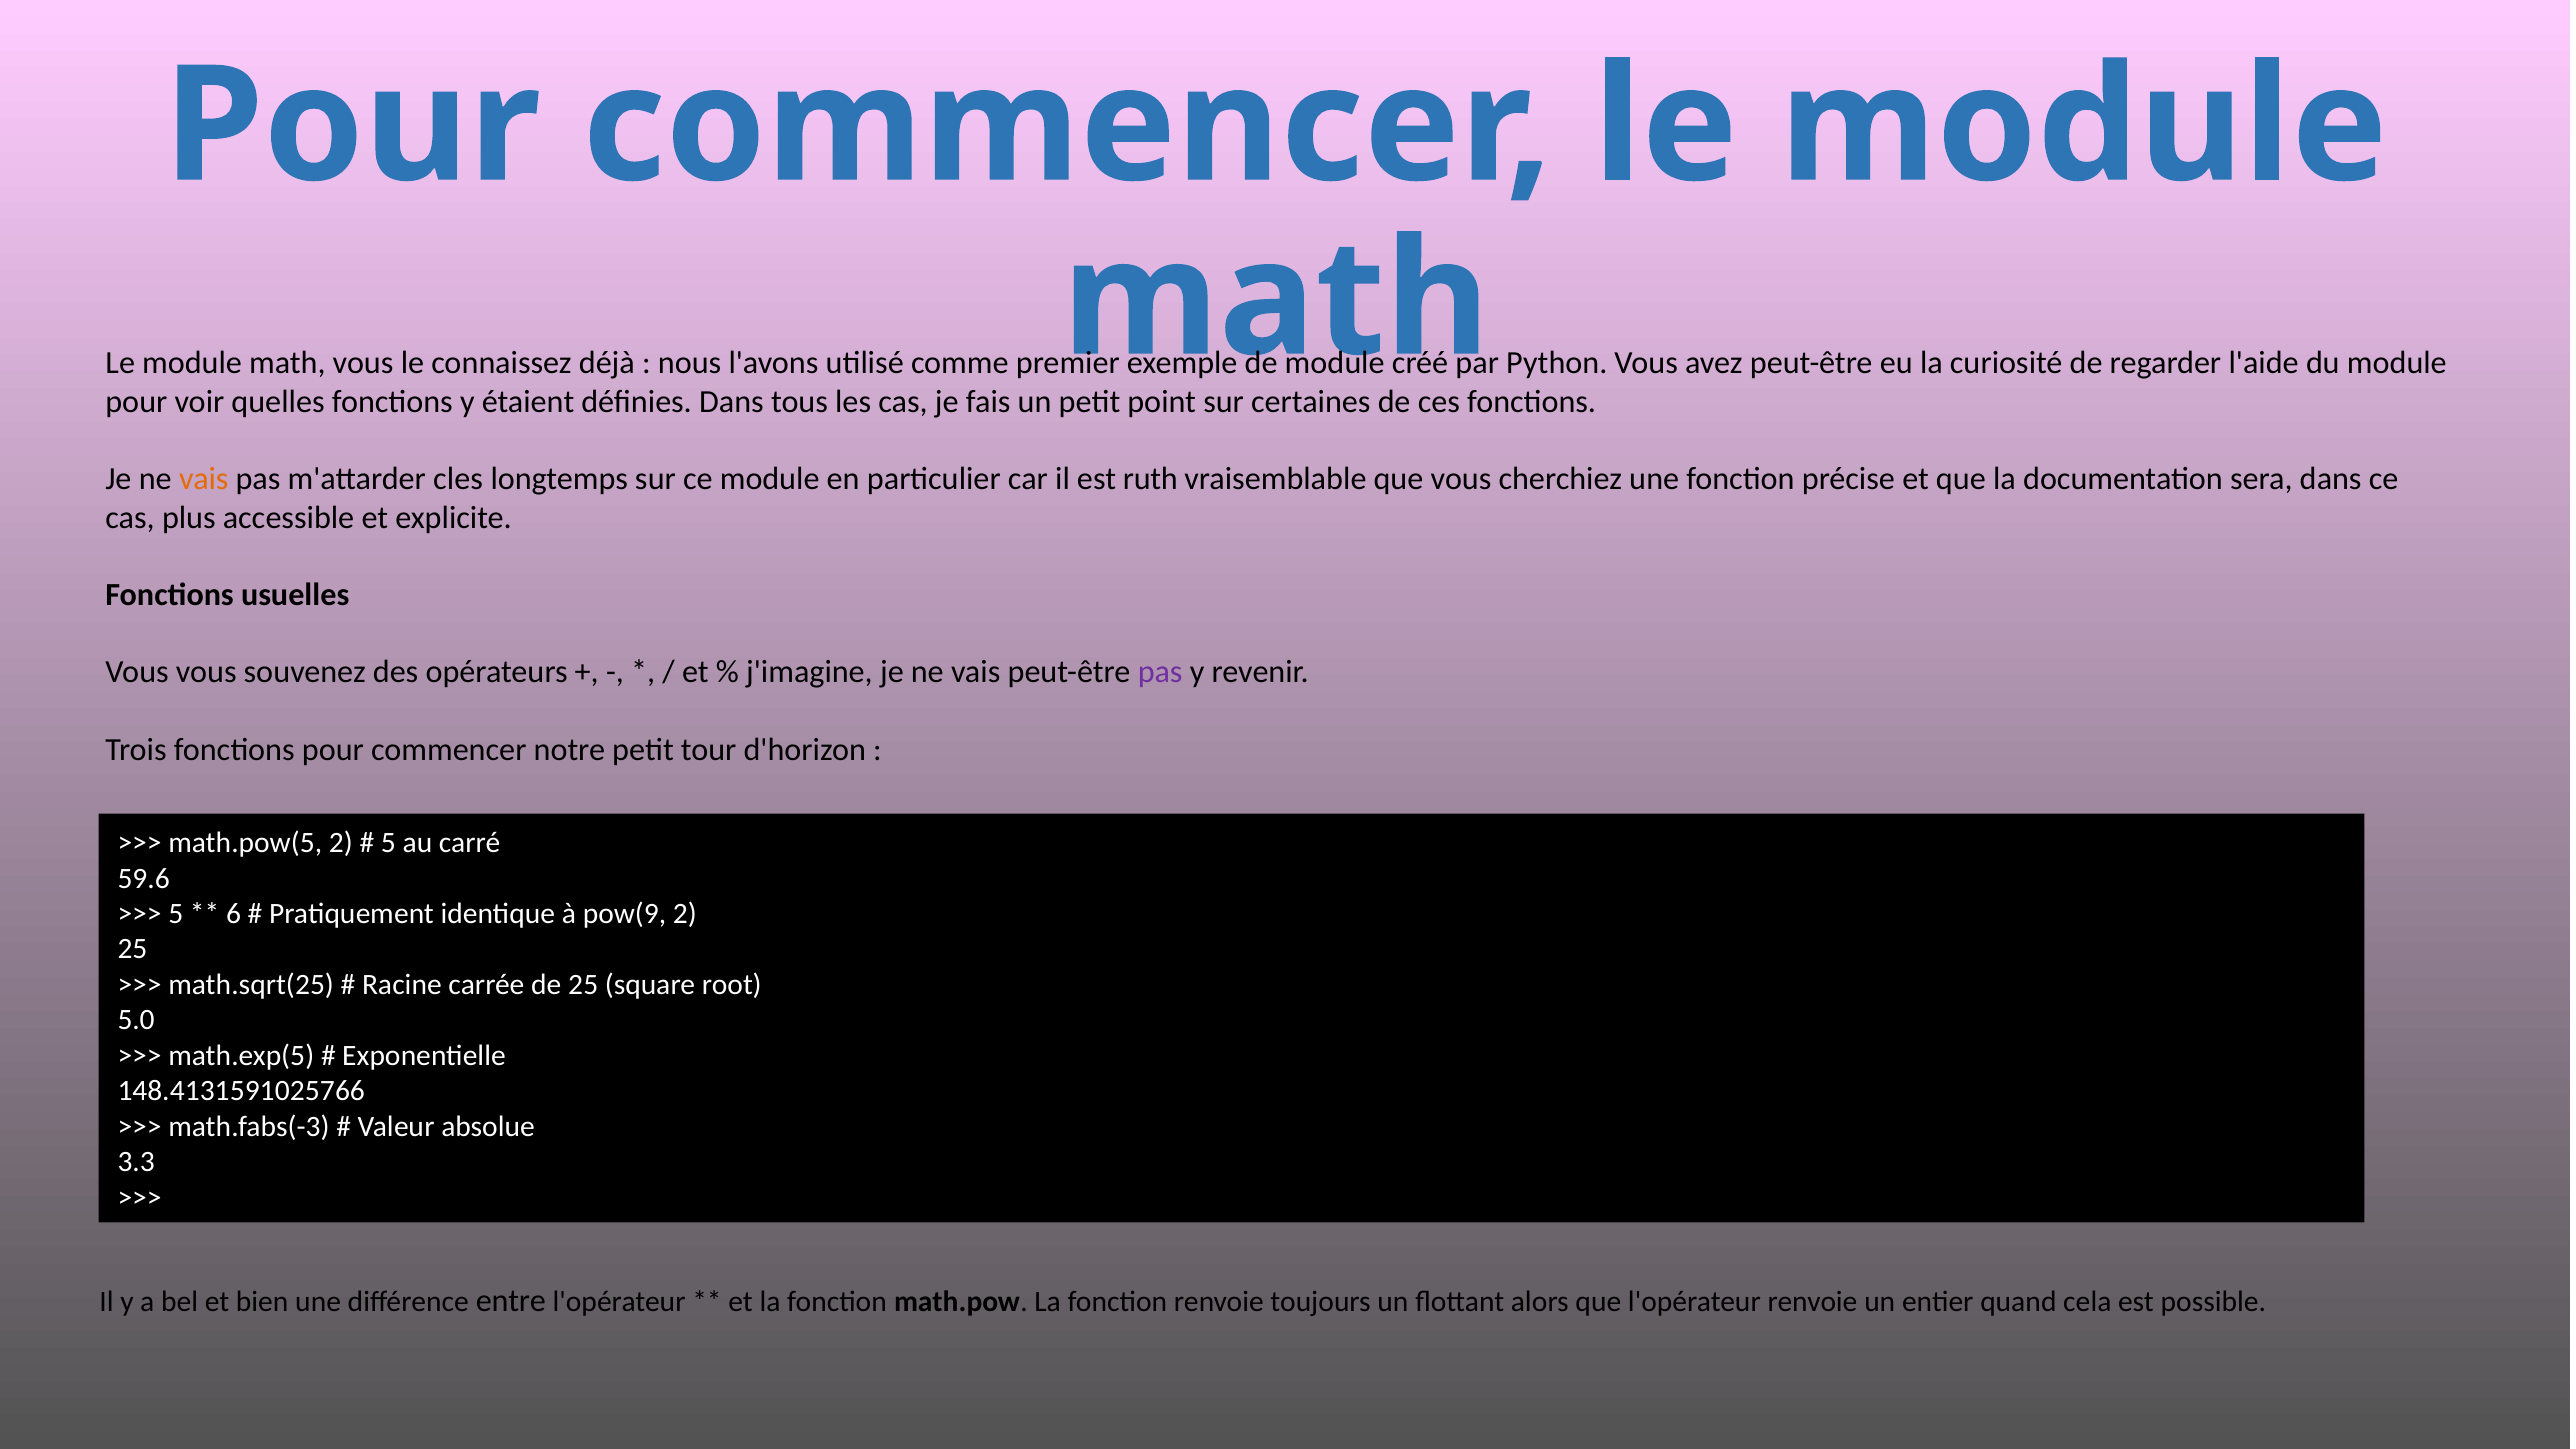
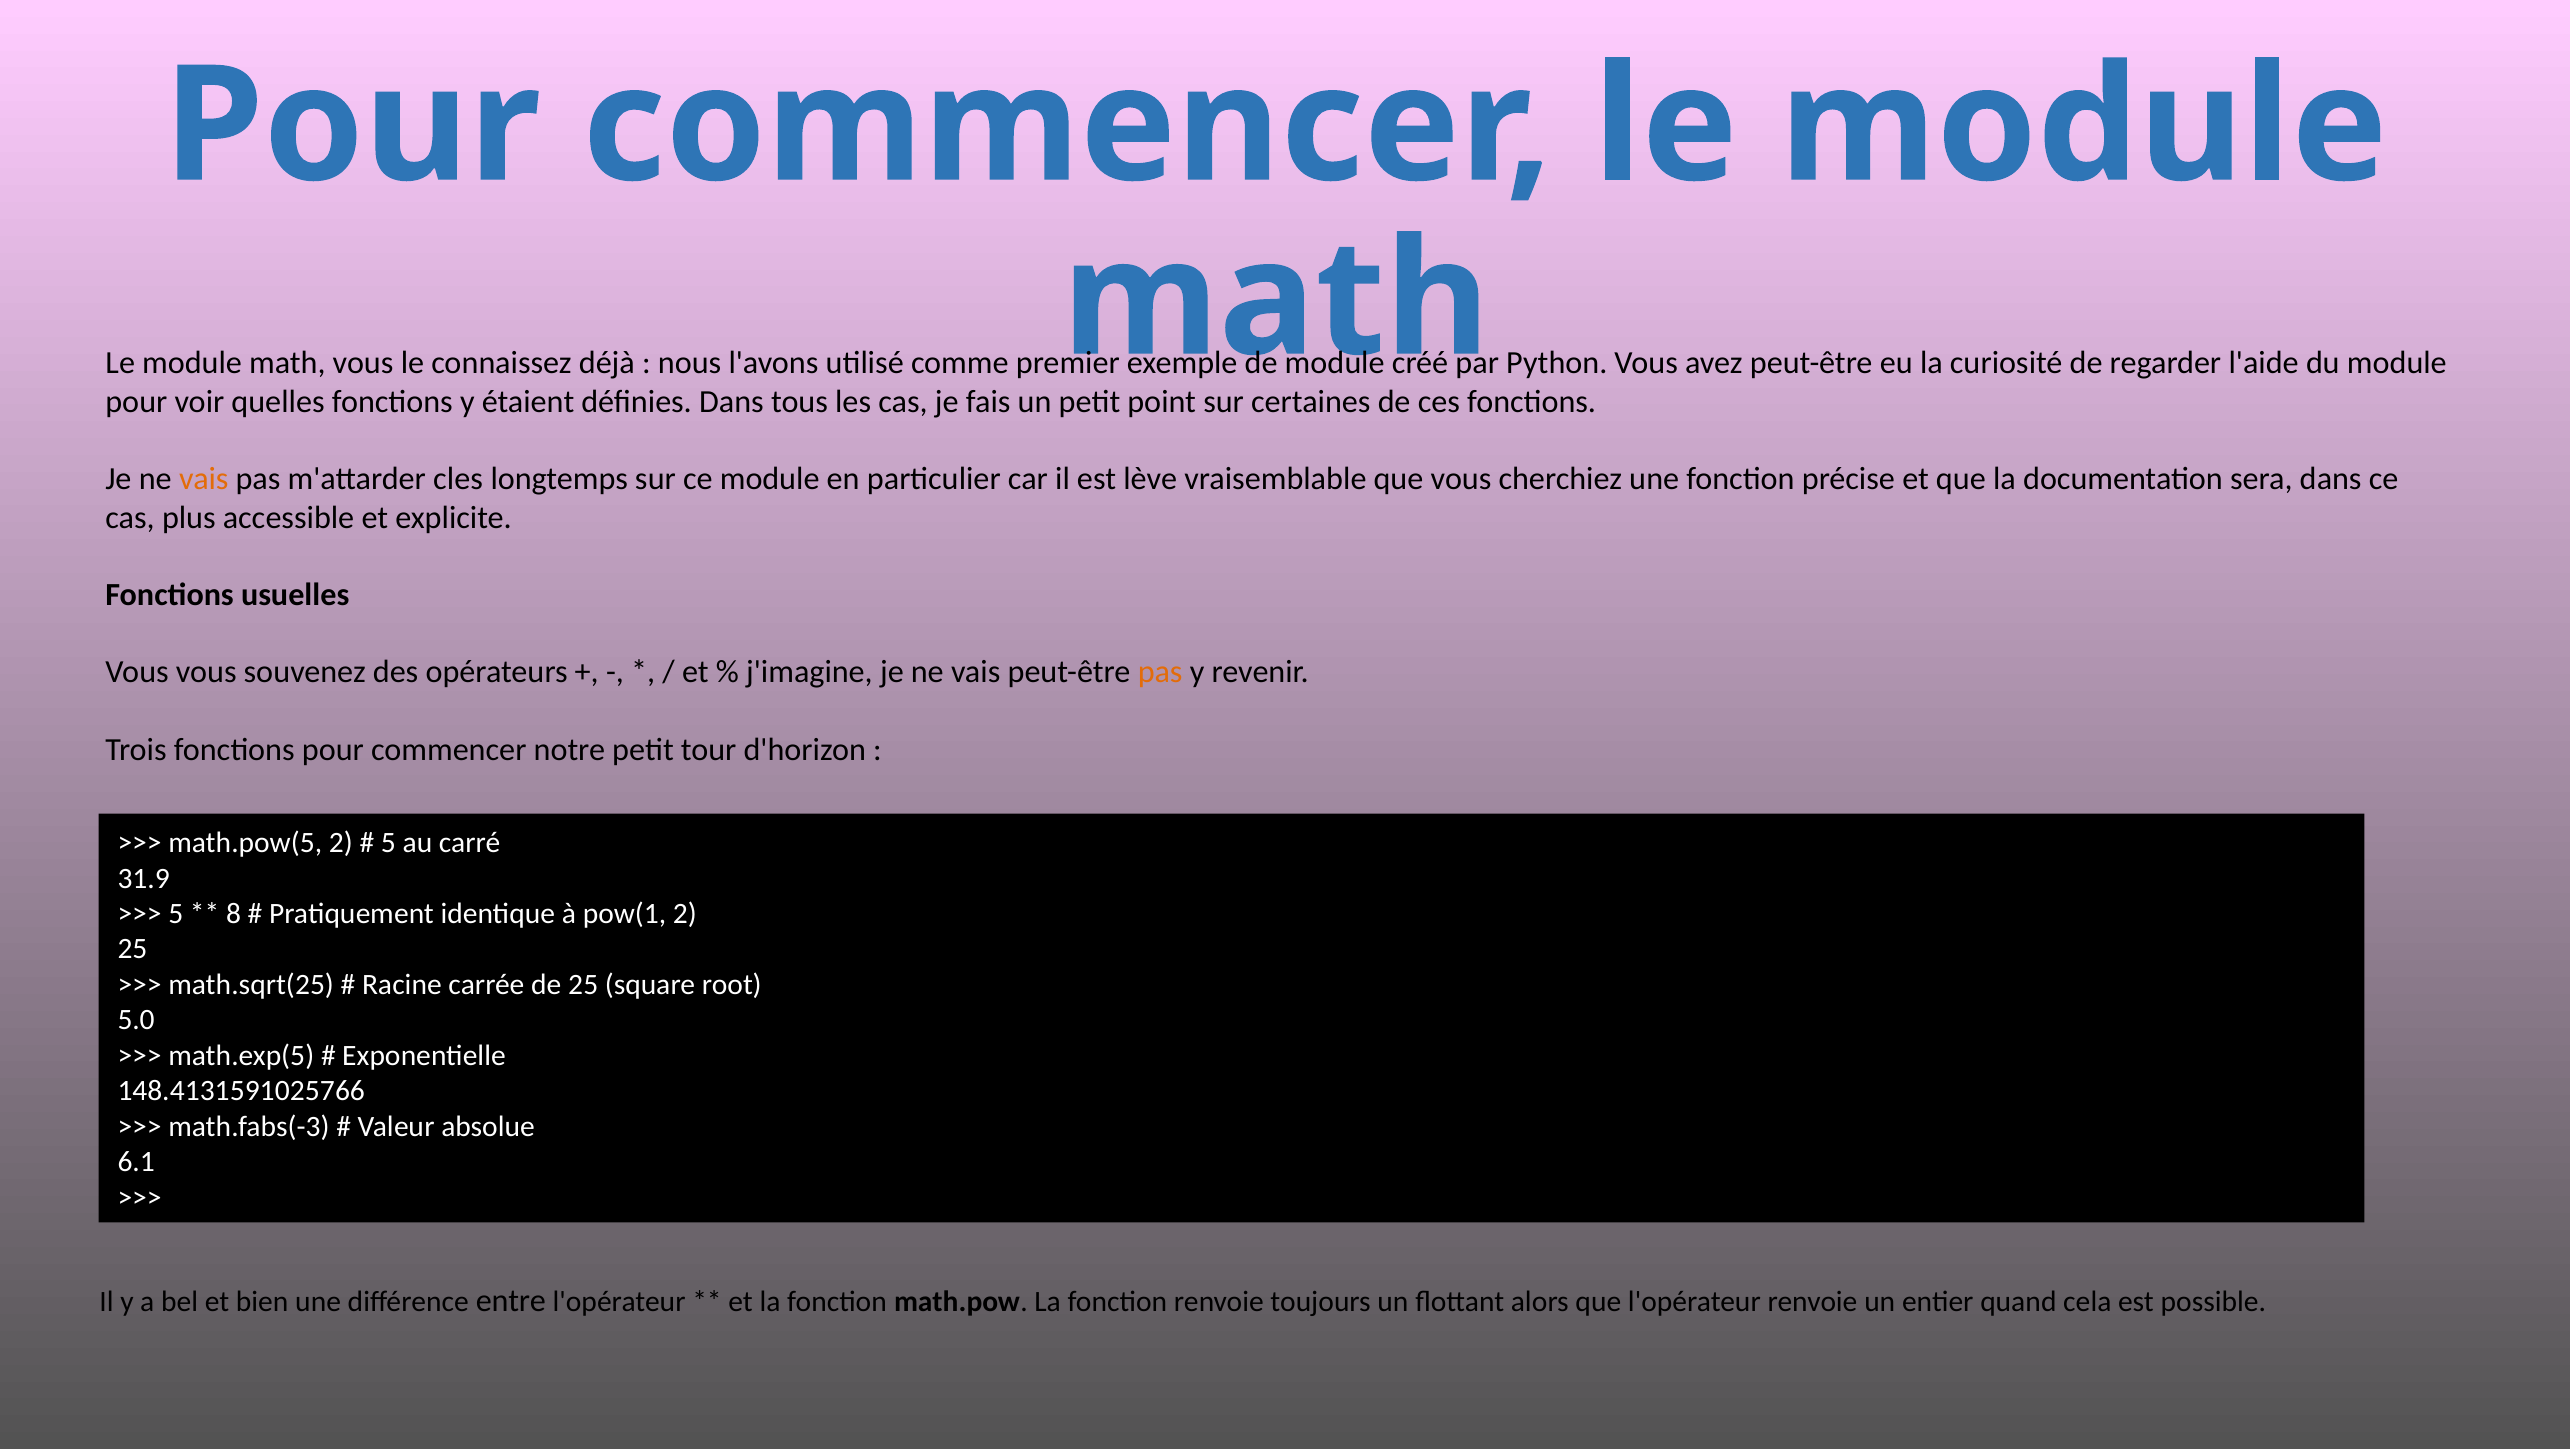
ruth: ruth -> lève
pas at (1160, 672) colour: purple -> orange
59.6: 59.6 -> 31.9
6: 6 -> 8
pow(9: pow(9 -> pow(1
3.3: 3.3 -> 6.1
